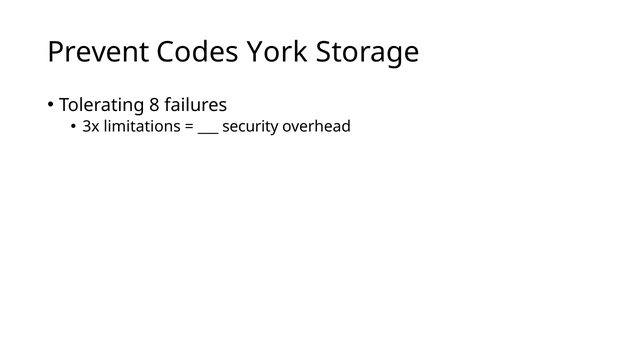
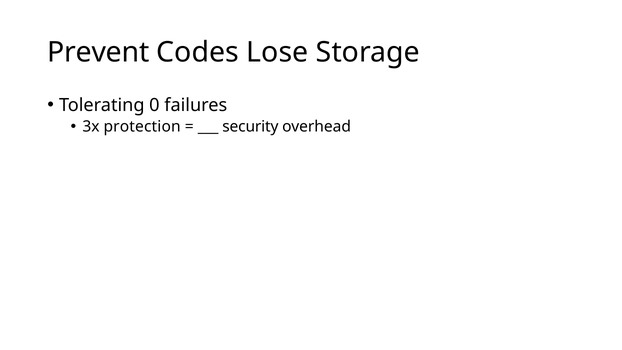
York: York -> Lose
8: 8 -> 0
limitations: limitations -> protection
